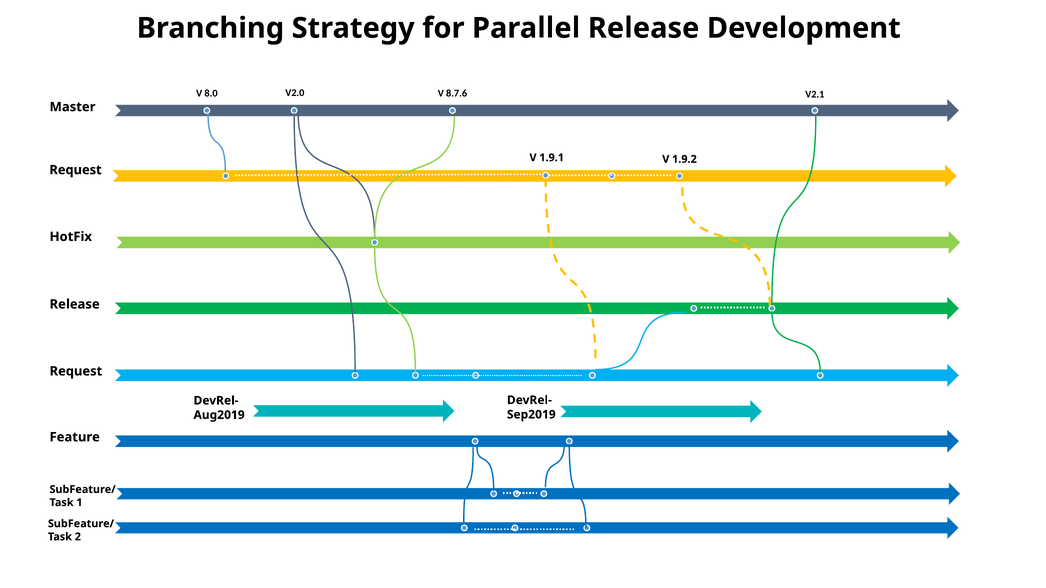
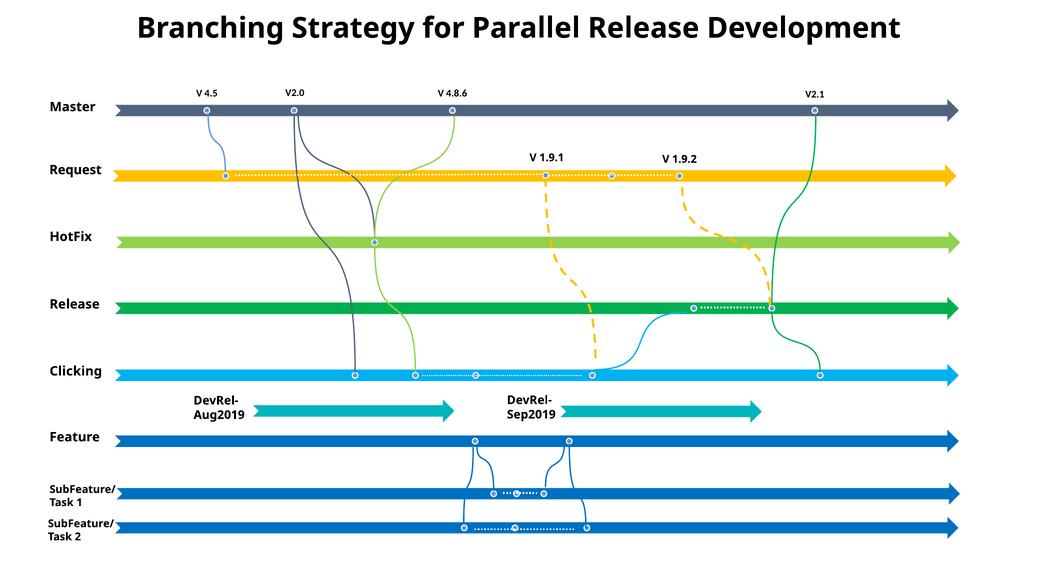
8.0: 8.0 -> 4.5
8.7.6: 8.7.6 -> 4.8.6
Request at (76, 371): Request -> Clicking
